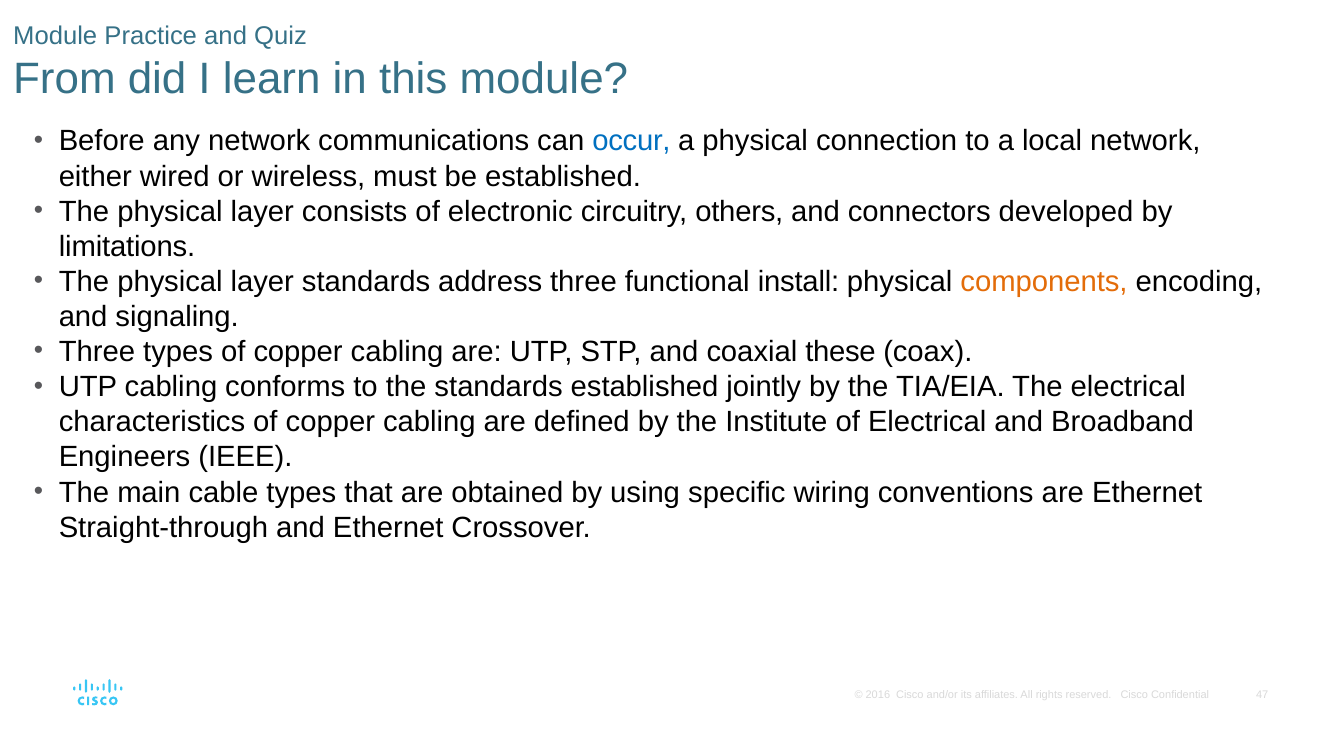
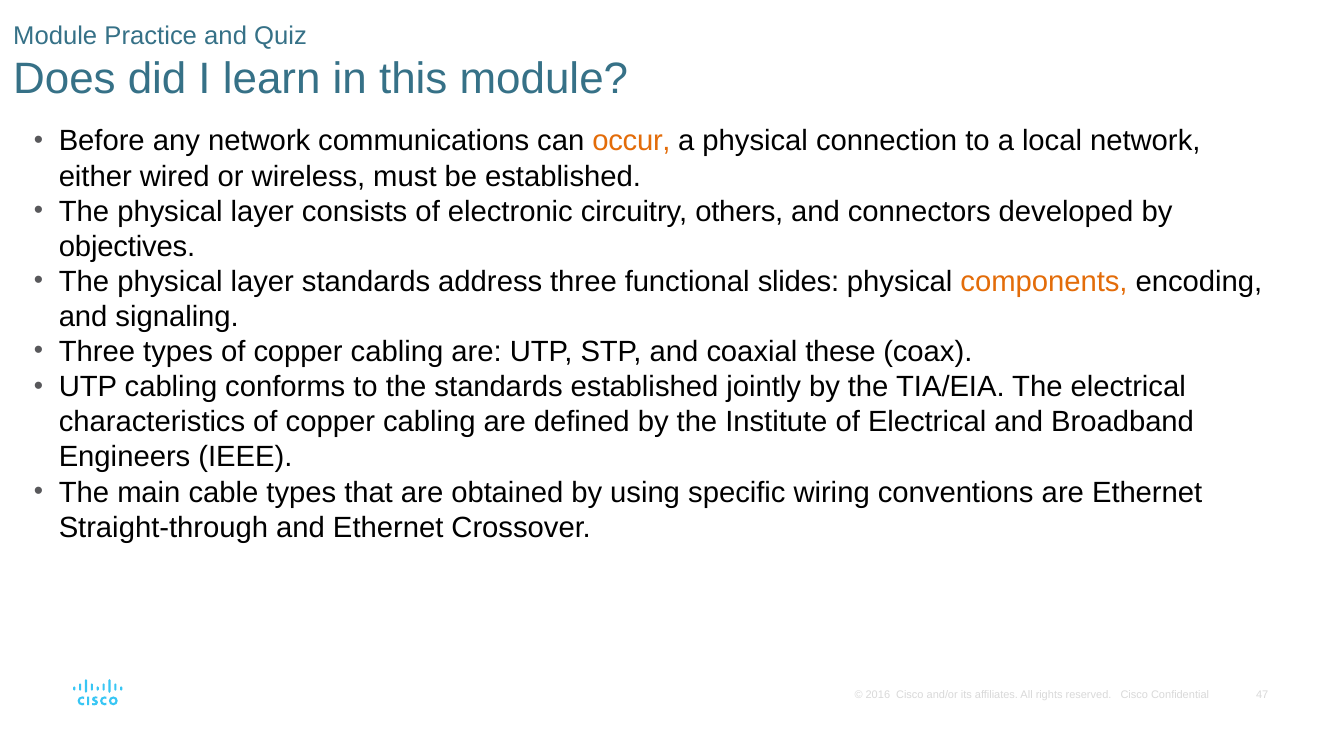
From: From -> Does
occur colour: blue -> orange
limitations: limitations -> objectives
install: install -> slides
